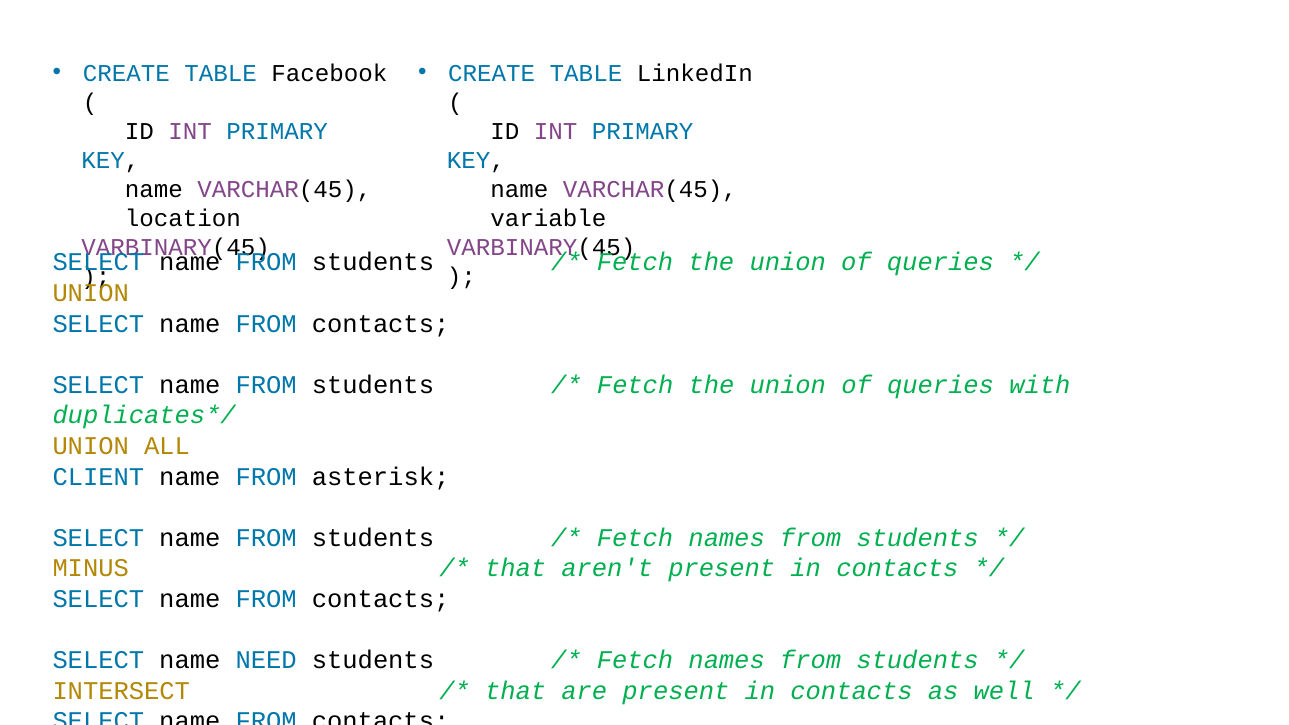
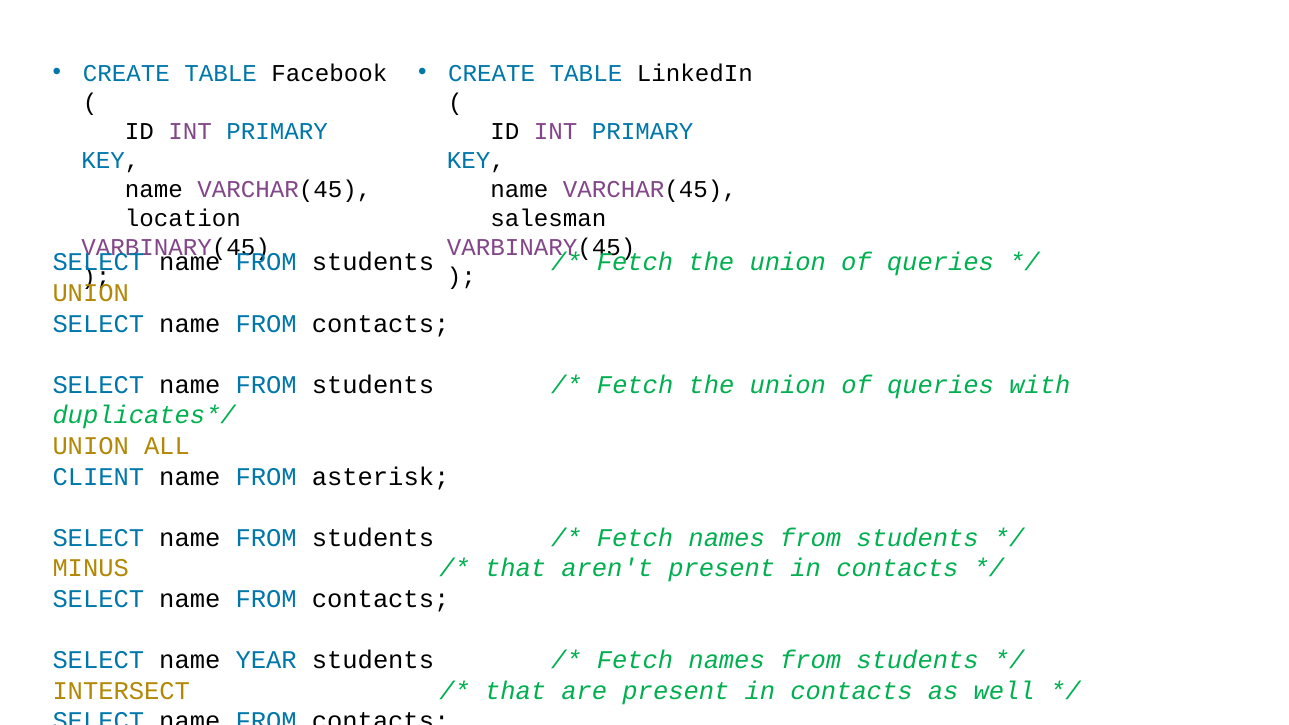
variable: variable -> salesman
NEED: NEED -> YEAR
